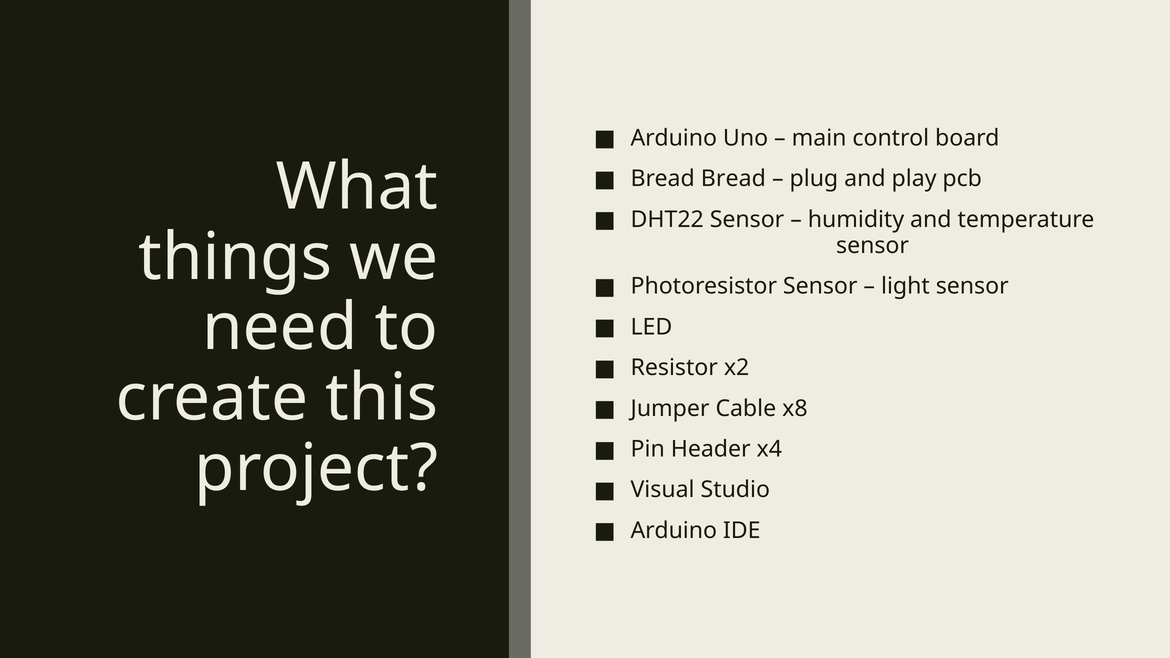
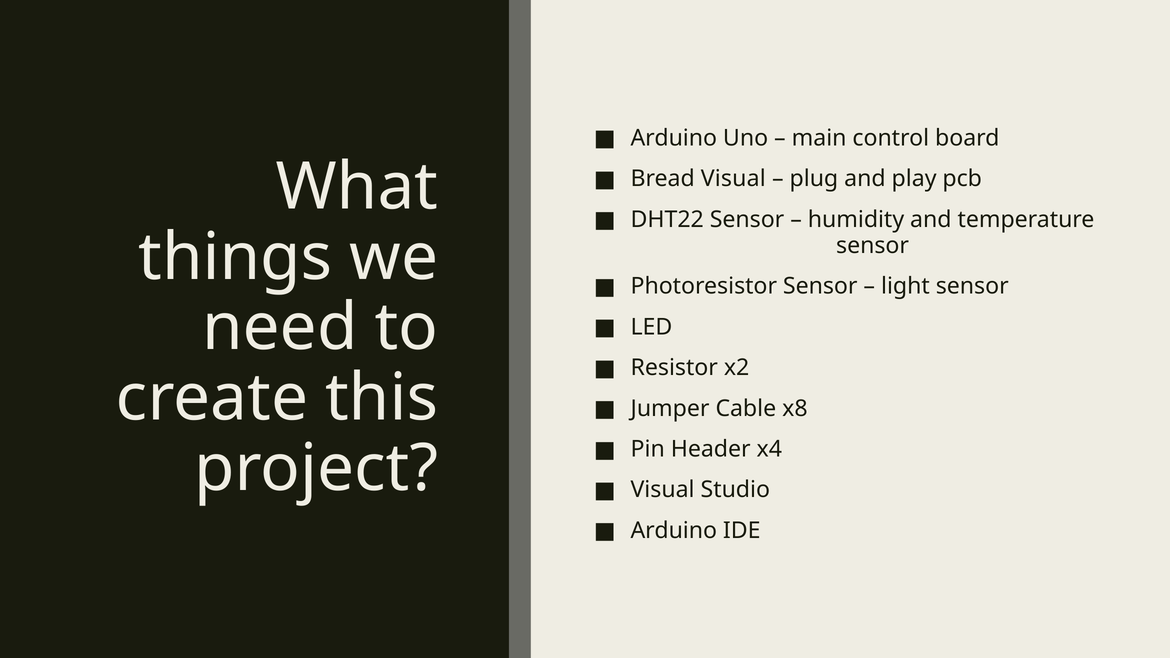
Bread Bread: Bread -> Visual
